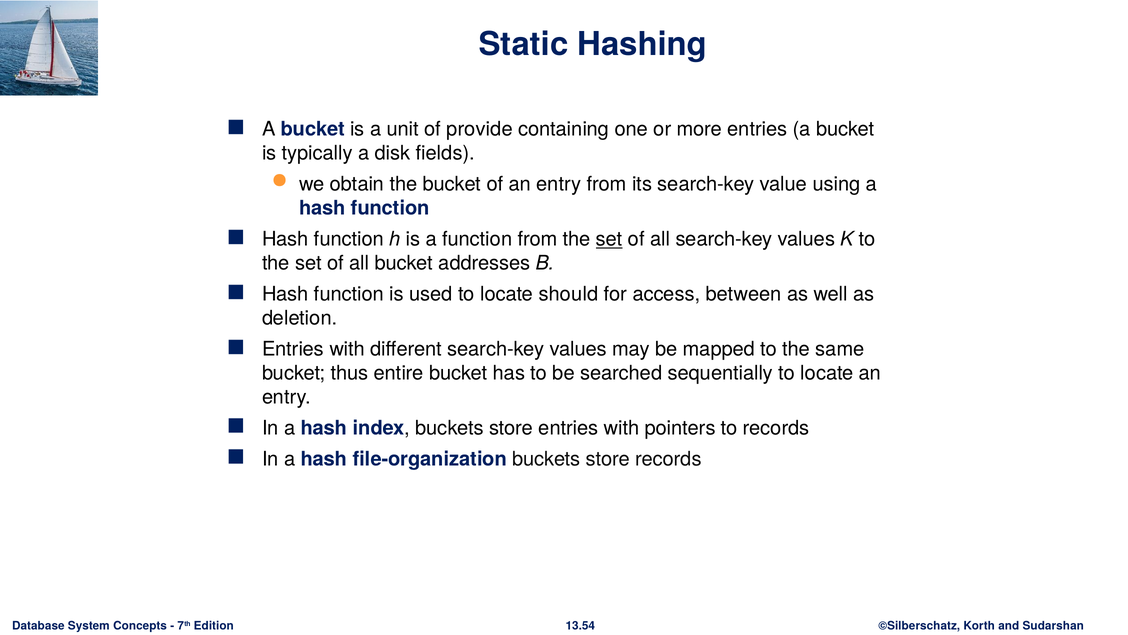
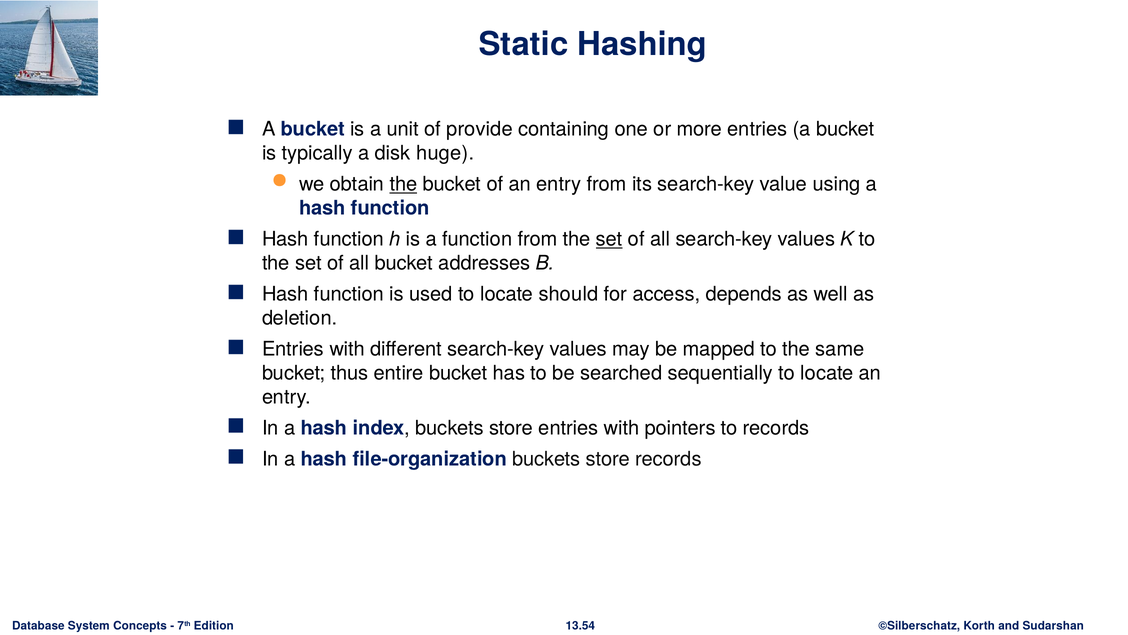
fields: fields -> huge
the at (404, 184) underline: none -> present
between: between -> depends
